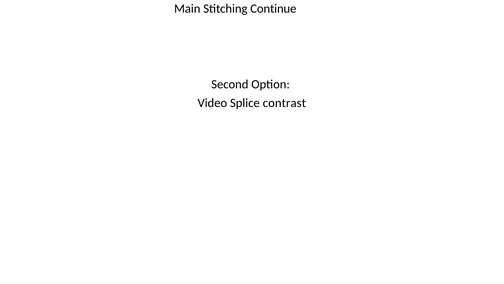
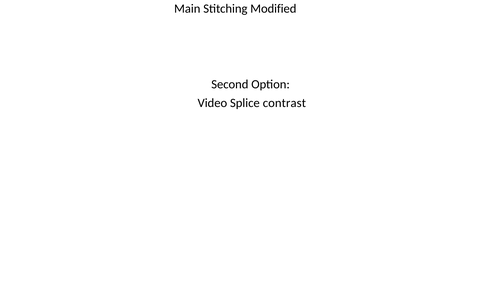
Continue: Continue -> Modified
